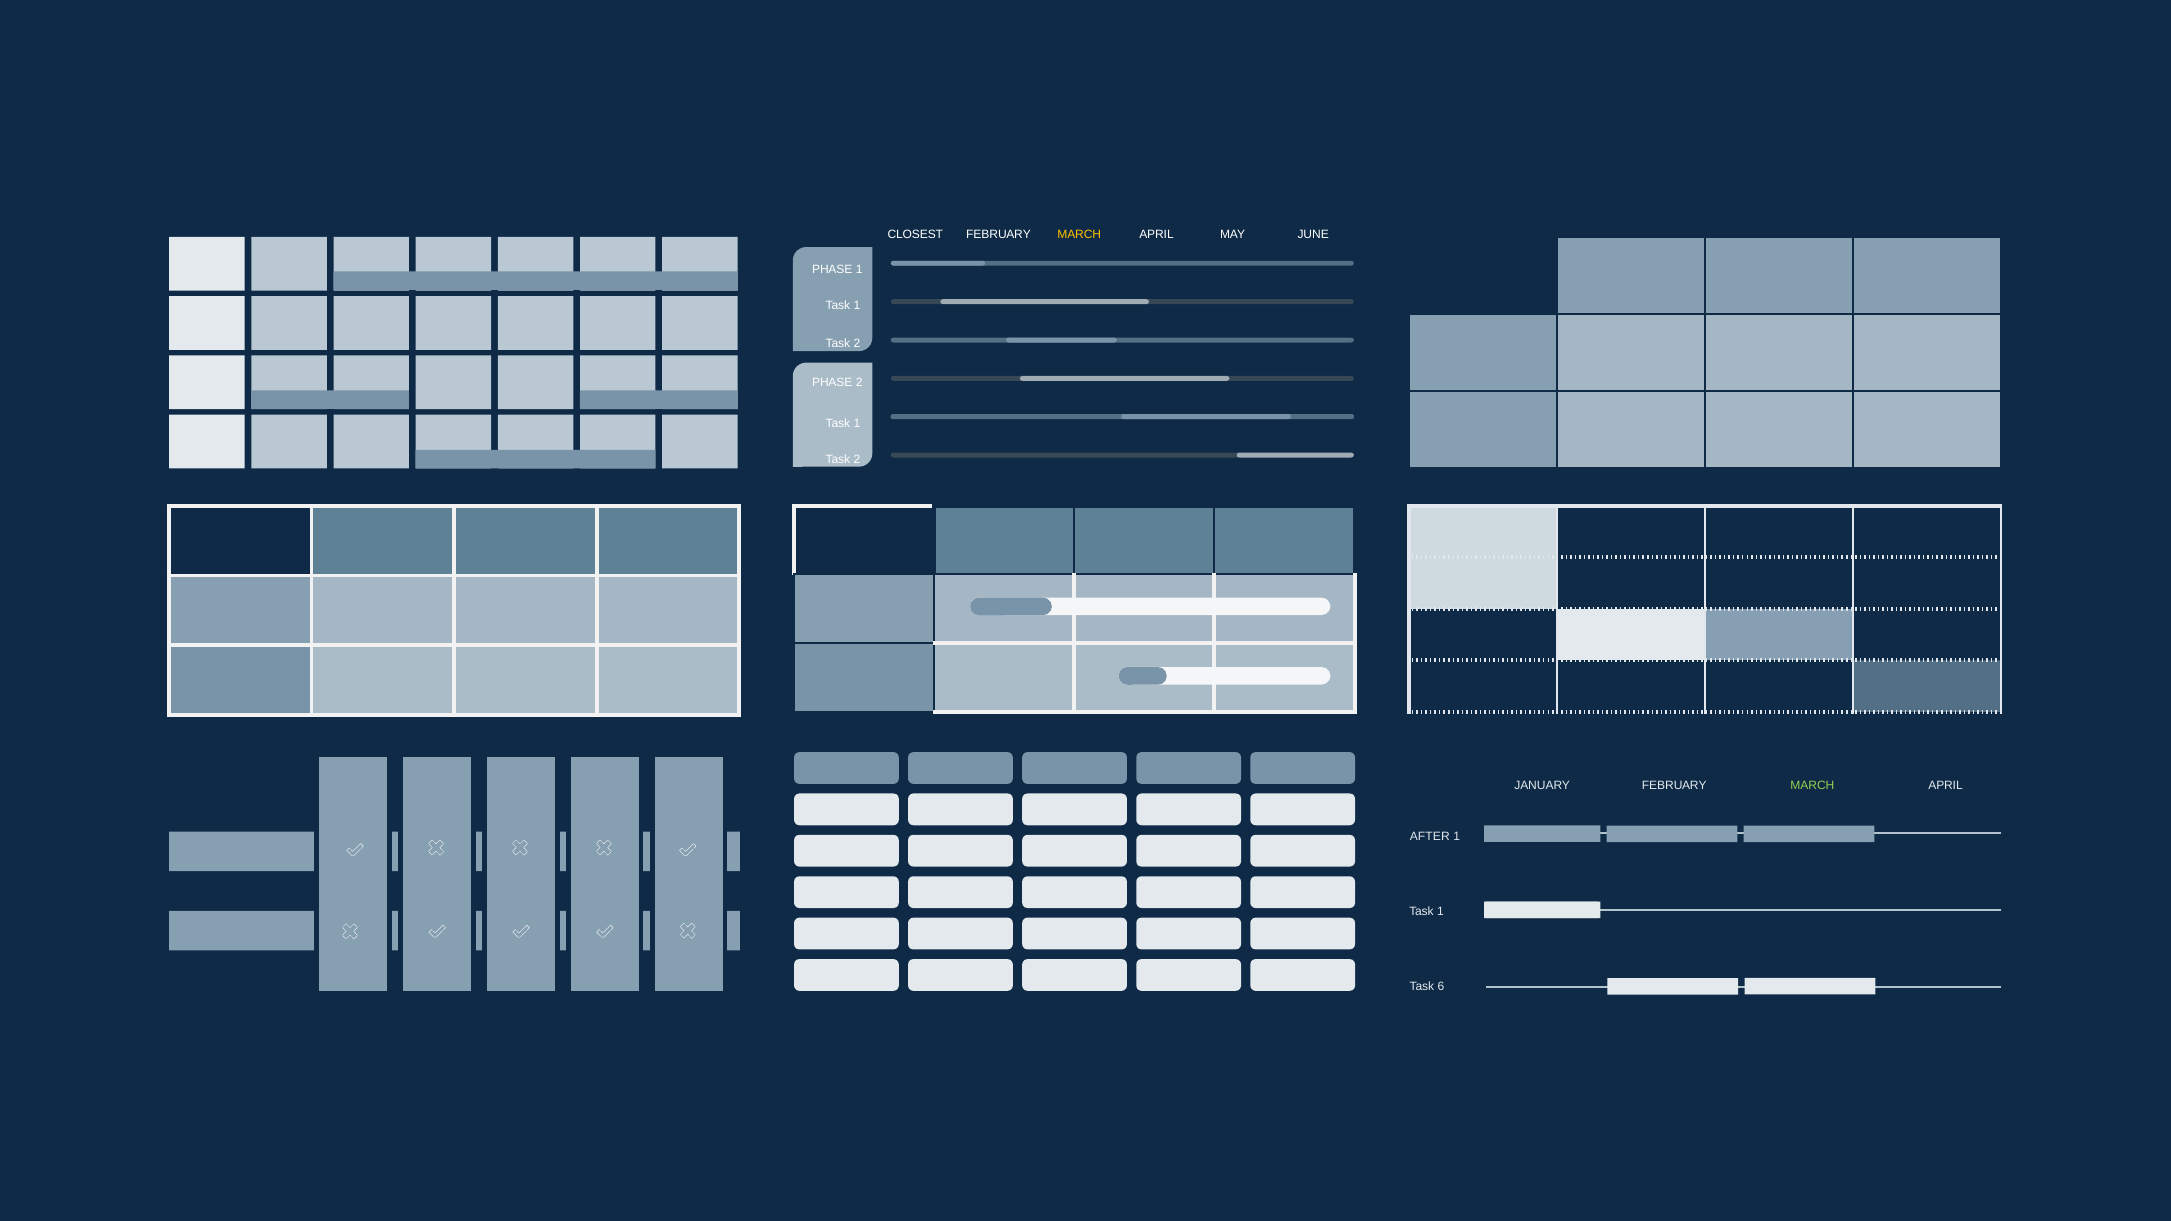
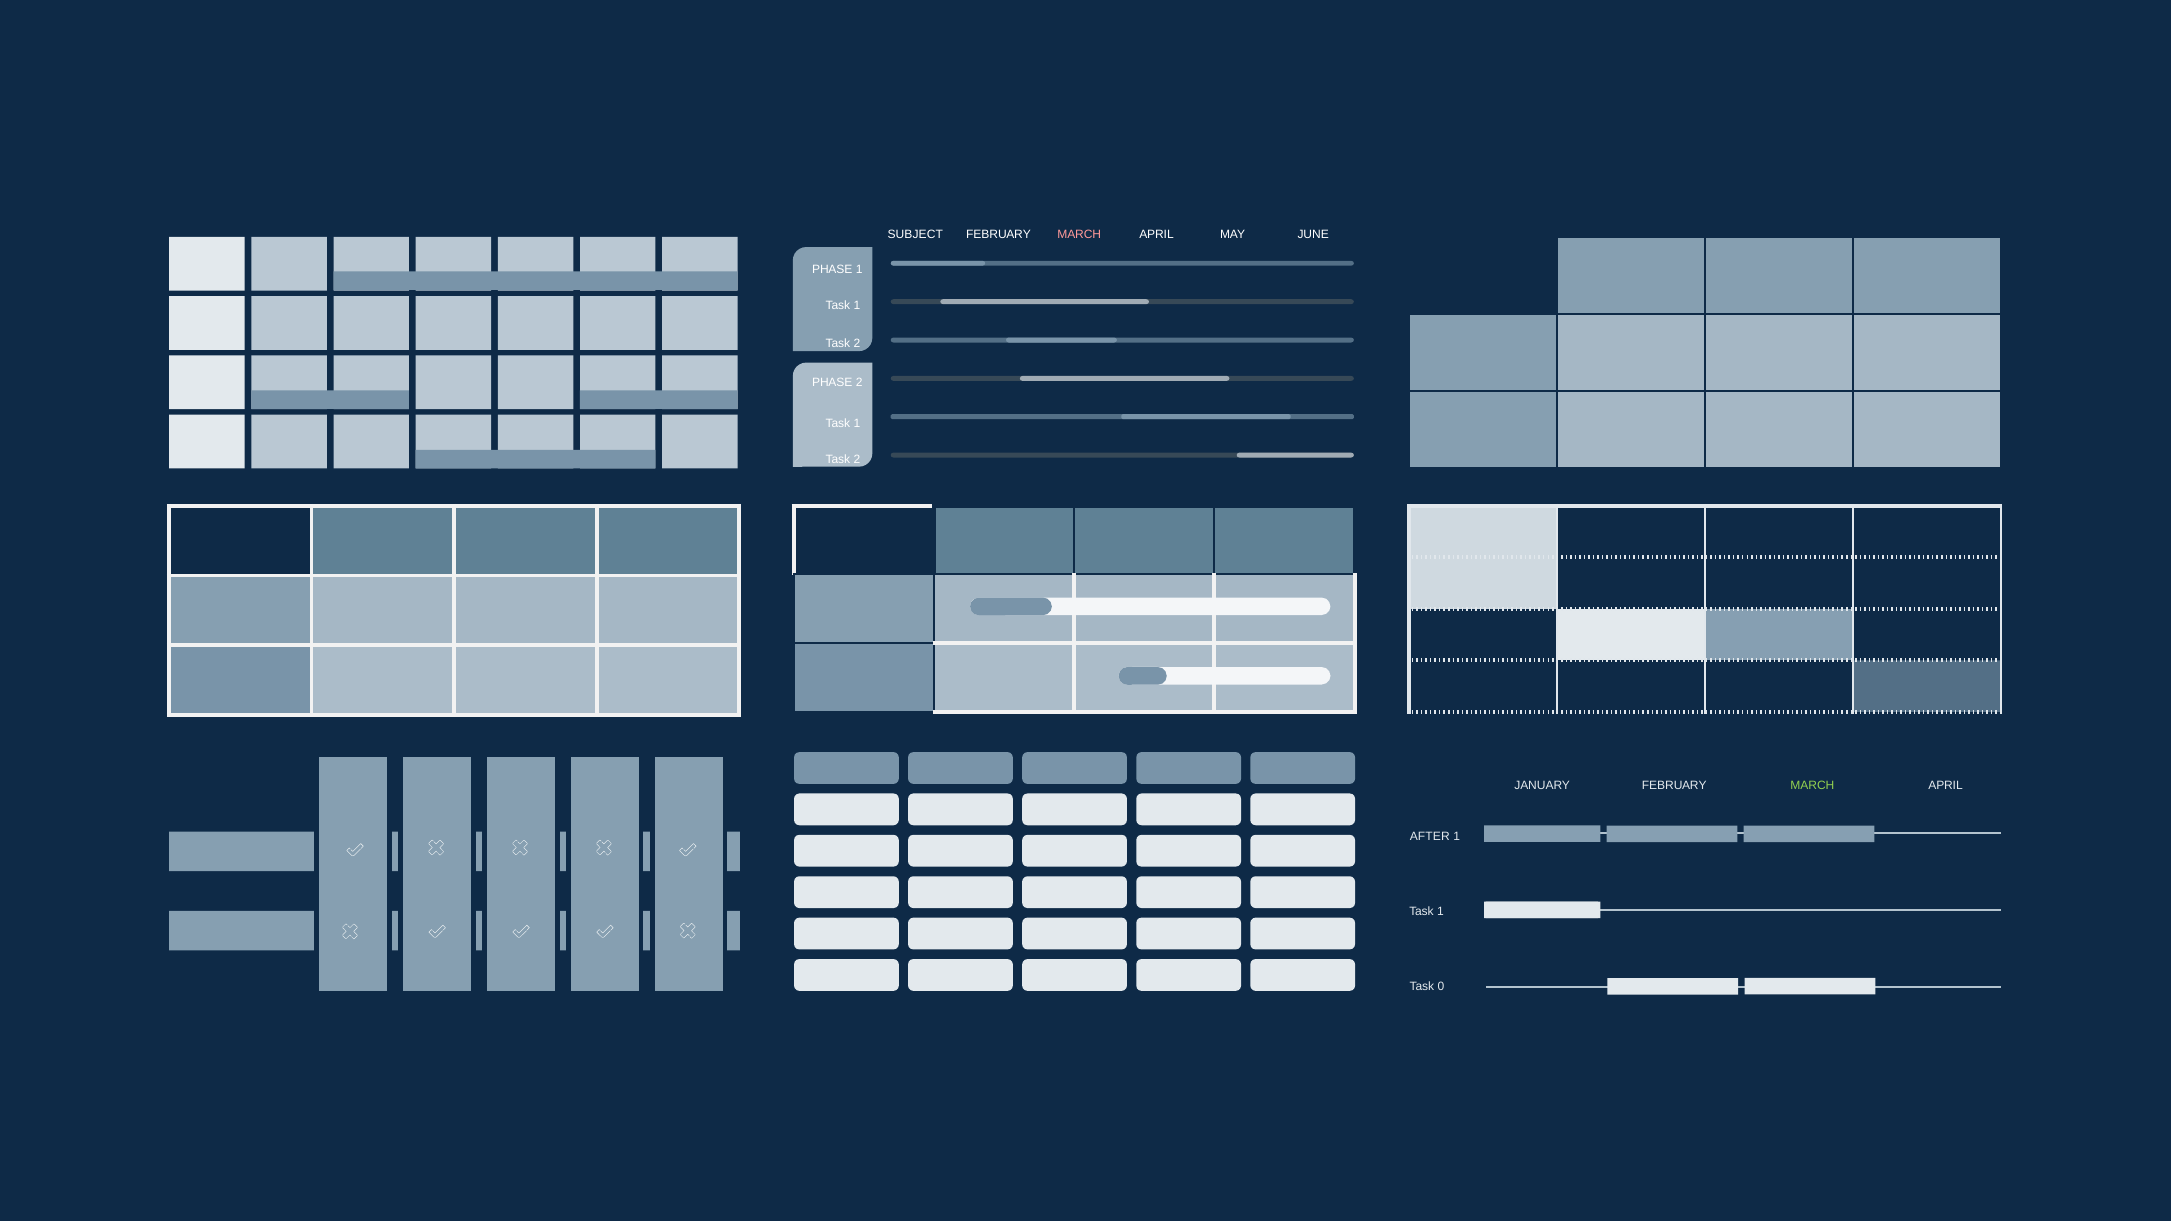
CLOSEST: CLOSEST -> SUBJECT
MARCH at (1079, 234) colour: yellow -> pink
6: 6 -> 0
